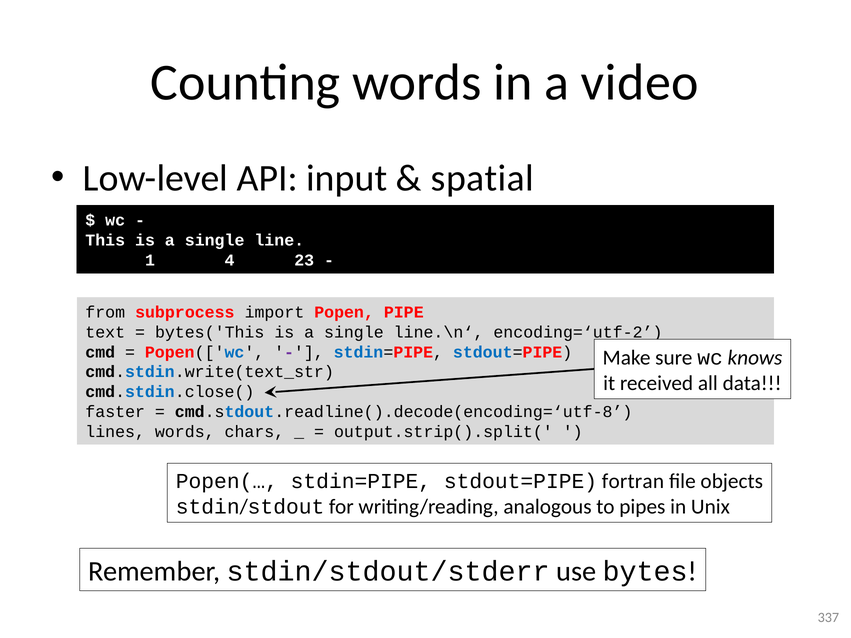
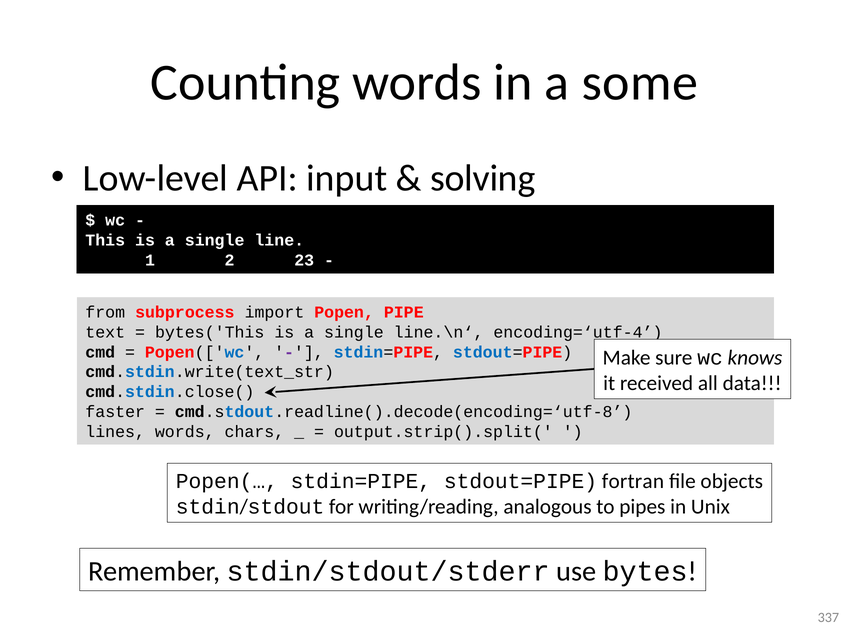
video: video -> some
spatial: spatial -> solving
4: 4 -> 2
encoding=‘utf-2: encoding=‘utf-2 -> encoding=‘utf-4
